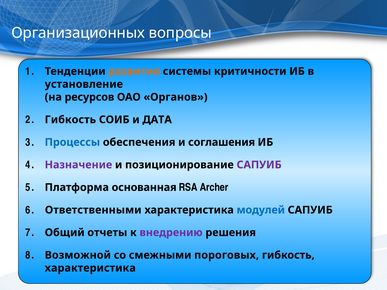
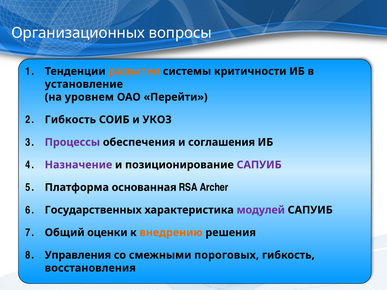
ресурсов: ресурсов -> уровнем
Органов: Органов -> Перейти
ДАТА: ДАТА -> УКОЗ
Процессы colour: blue -> purple
Ответственными: Ответственными -> Государственных
модулей colour: blue -> purple
отчеты: отчеты -> оценки
внедрению colour: purple -> orange
Возможной: Возможной -> Управления
характеристика at (90, 268): характеристика -> восстановления
